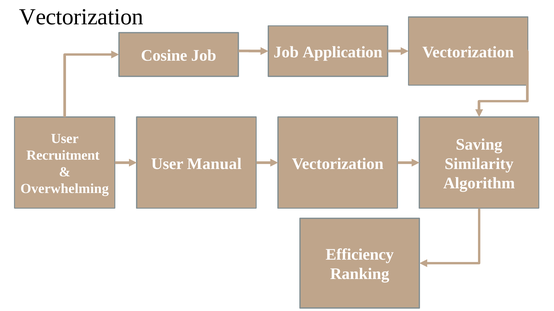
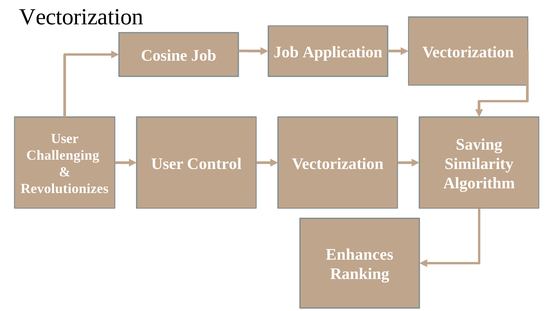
Recruitment: Recruitment -> Challenging
Manual: Manual -> Control
Overwhelming: Overwhelming -> Revolutionizes
Efficiency: Efficiency -> Enhances
